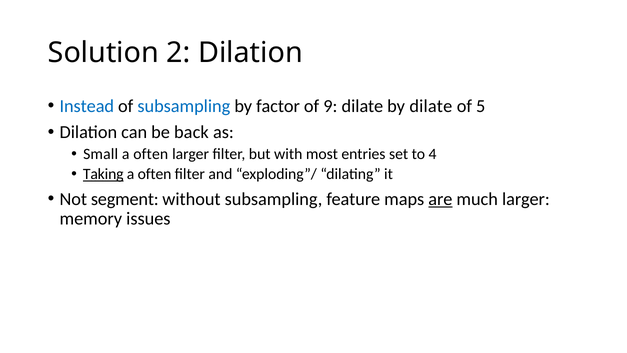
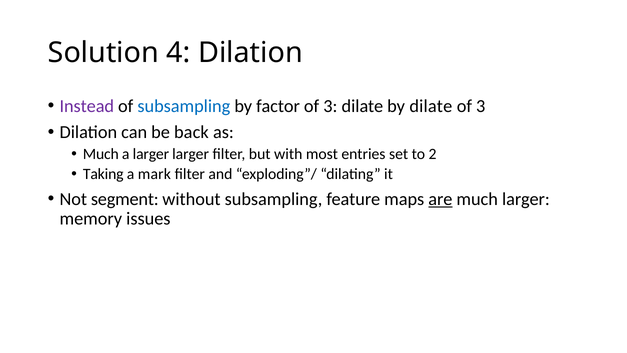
2: 2 -> 4
Instead colour: blue -> purple
factor of 9: 9 -> 3
5 at (481, 106): 5 -> 3
Small at (101, 154): Small -> Much
often at (151, 154): often -> larger
4: 4 -> 2
Taking underline: present -> none
often at (155, 174): often -> mark
